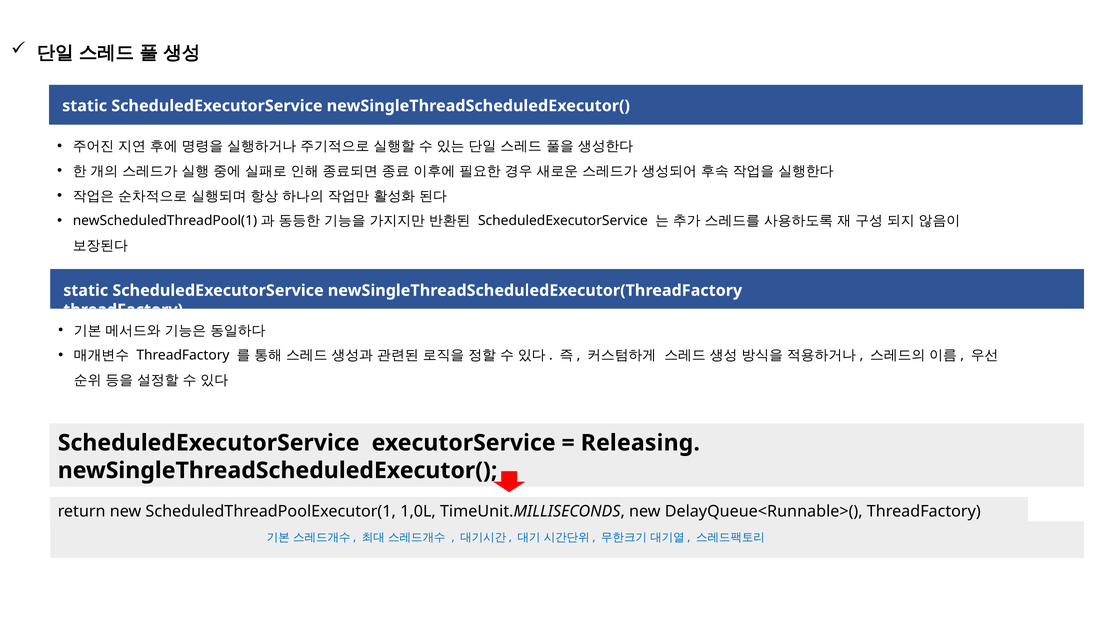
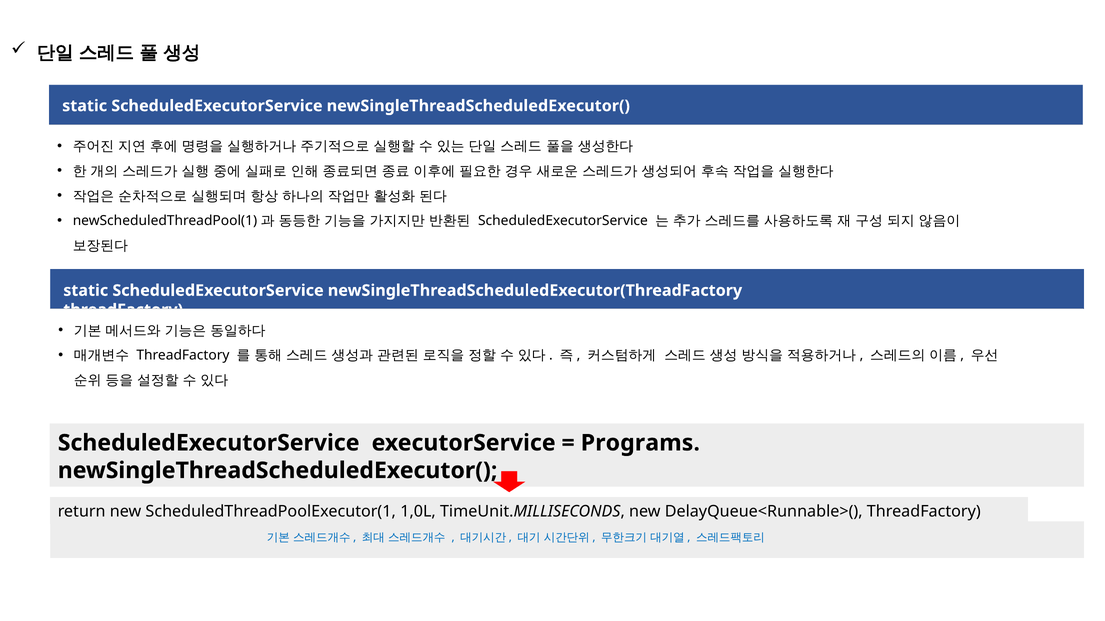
Releasing: Releasing -> Programs
